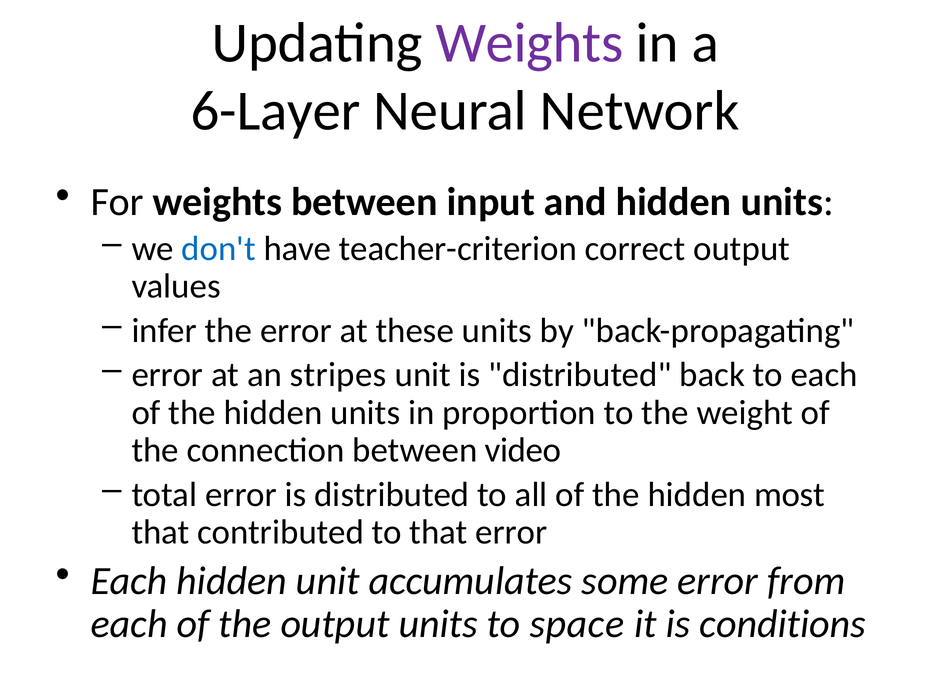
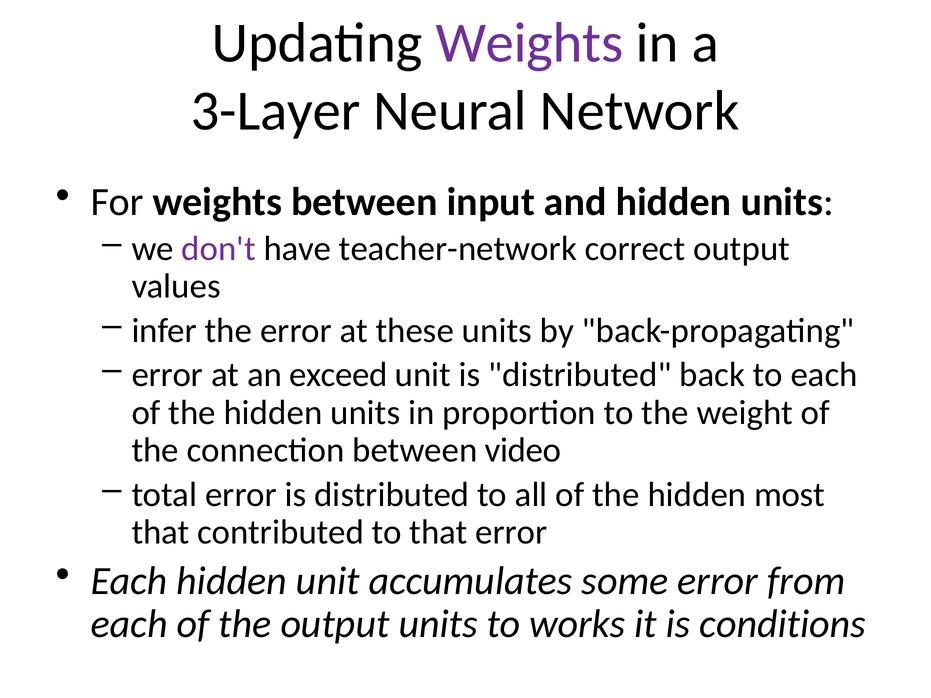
6-Layer: 6-Layer -> 3-Layer
don't colour: blue -> purple
teacher-criterion: teacher-criterion -> teacher-network
stripes: stripes -> exceed
space: space -> works
